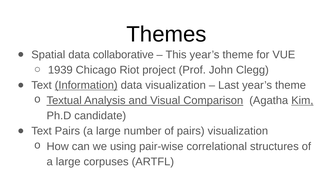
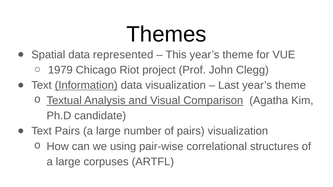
collaborative: collaborative -> represented
1939: 1939 -> 1979
Kim underline: present -> none
